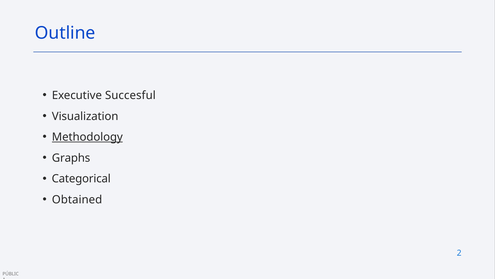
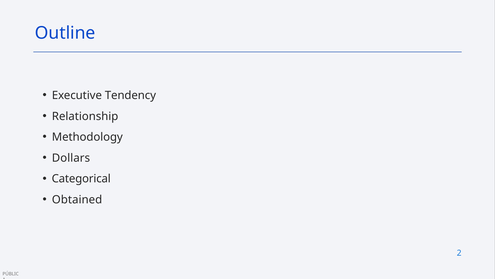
Succesful: Succesful -> Tendency
Visualization: Visualization -> Relationship
Methodology underline: present -> none
Graphs: Graphs -> Dollars
